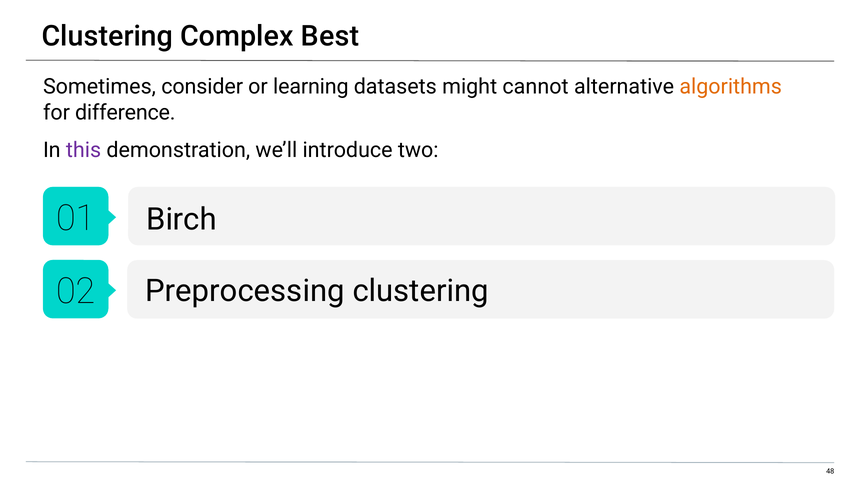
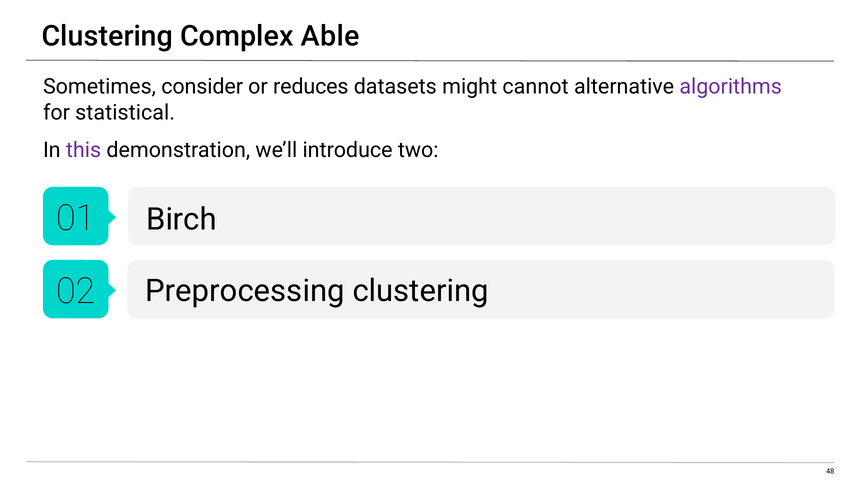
Best: Best -> Able
learning: learning -> reduces
algorithms colour: orange -> purple
difference: difference -> statistical
